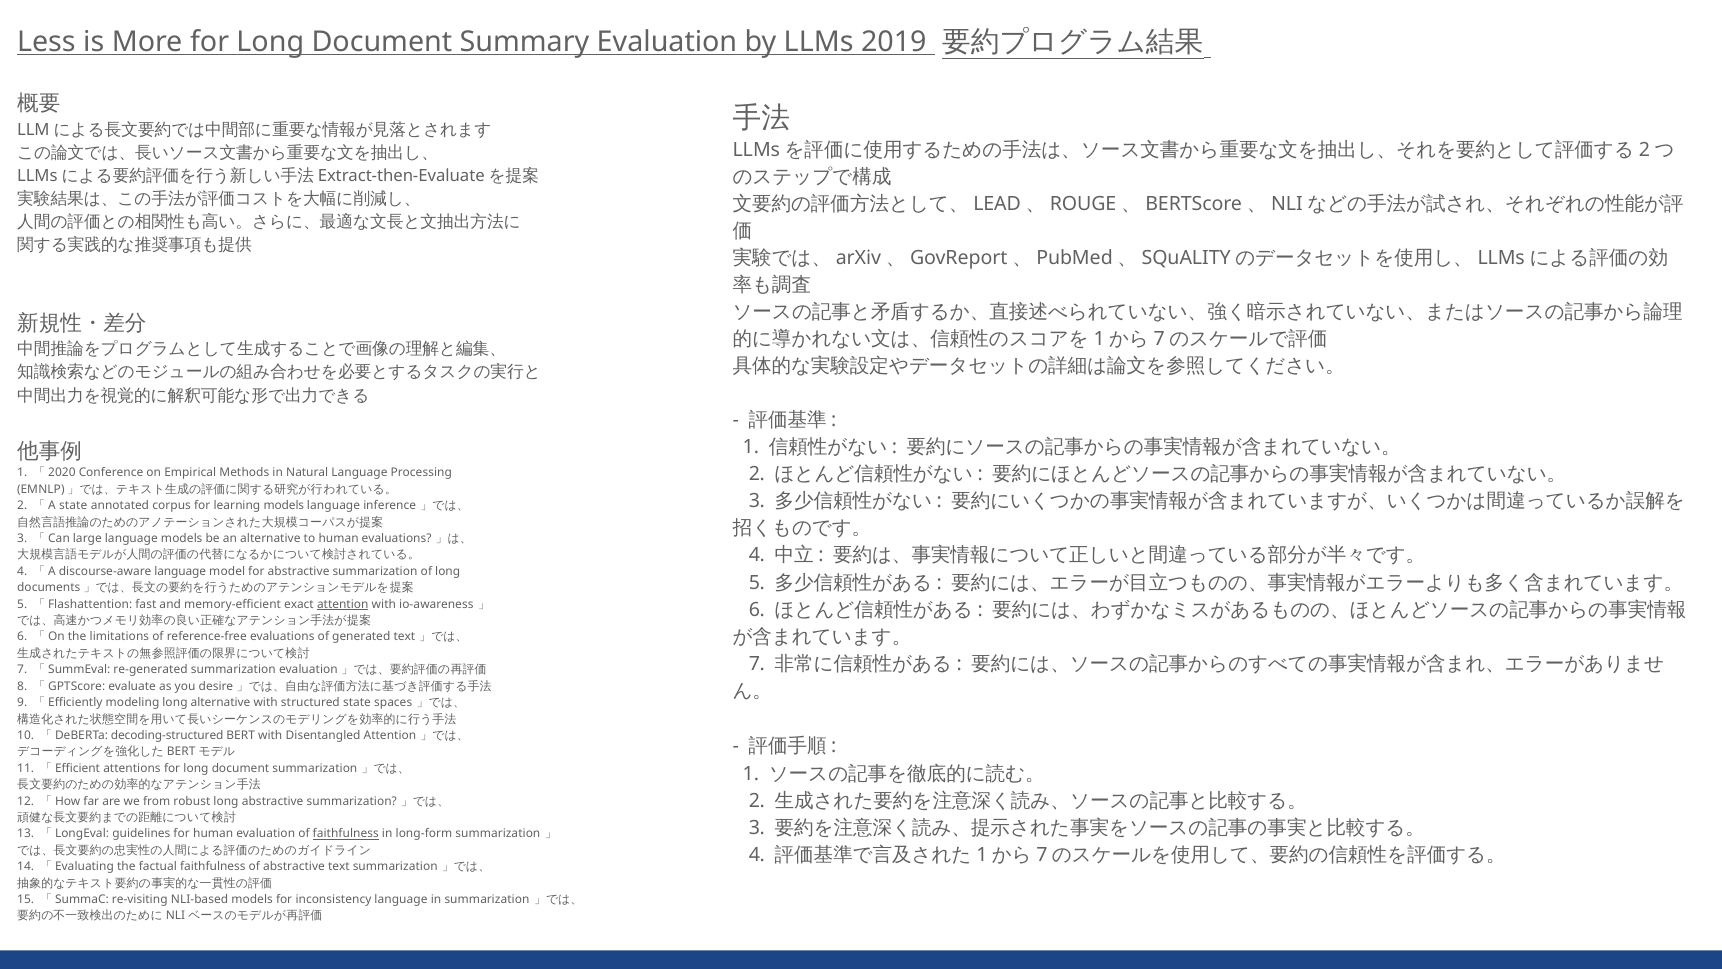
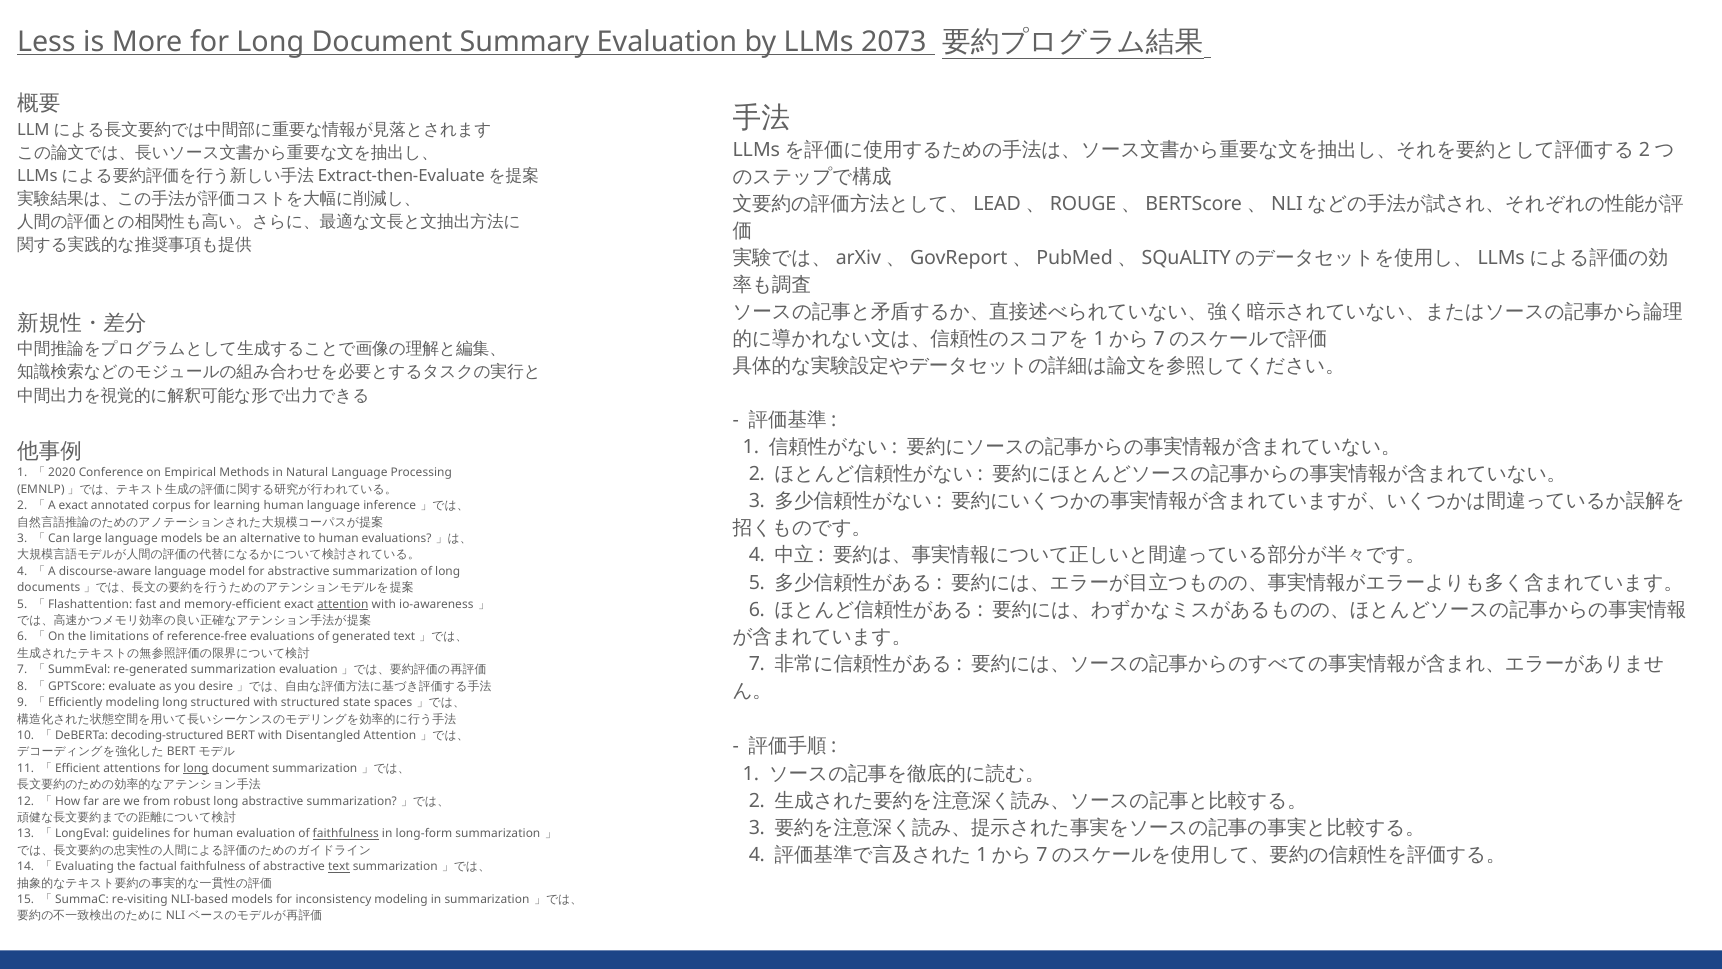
2019: 2019 -> 2073
「A state: state -> exact
learning models: models -> human
long alternative: alternative -> structured
long at (196, 768) underline: none -> present
text at (339, 866) underline: none -> present
inconsistency language: language -> modeling
